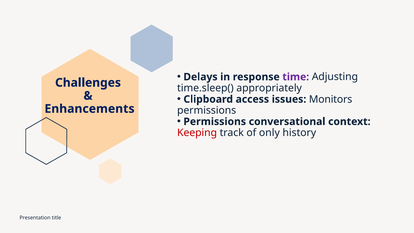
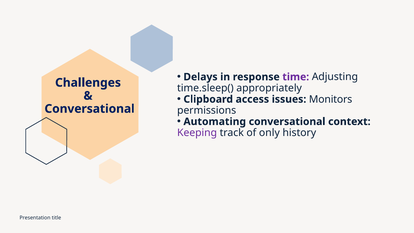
Enhancements at (90, 109): Enhancements -> Conversational
Permissions at (215, 122): Permissions -> Automating
Keeping colour: red -> purple
